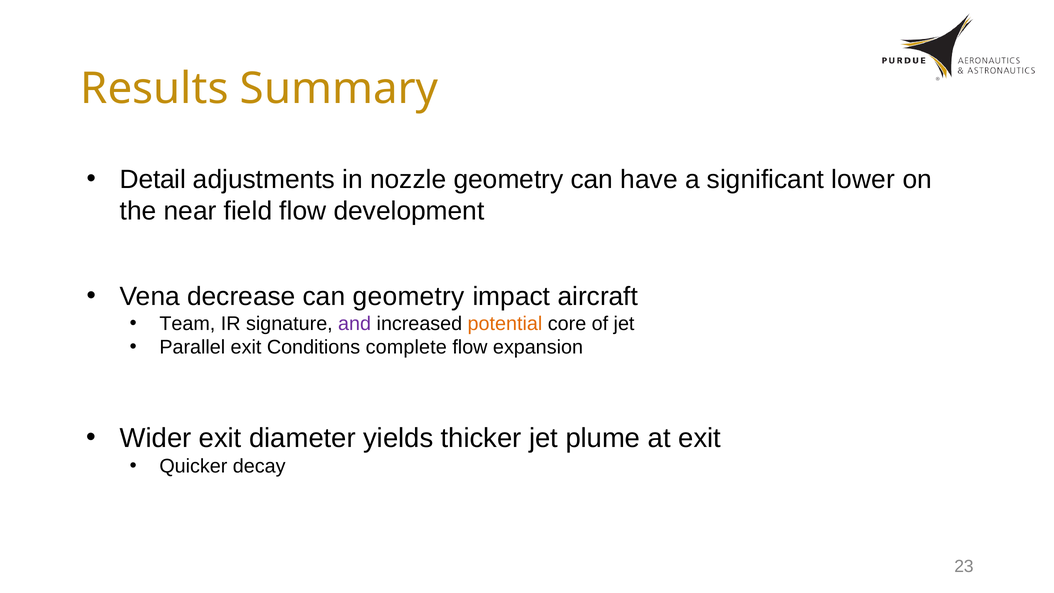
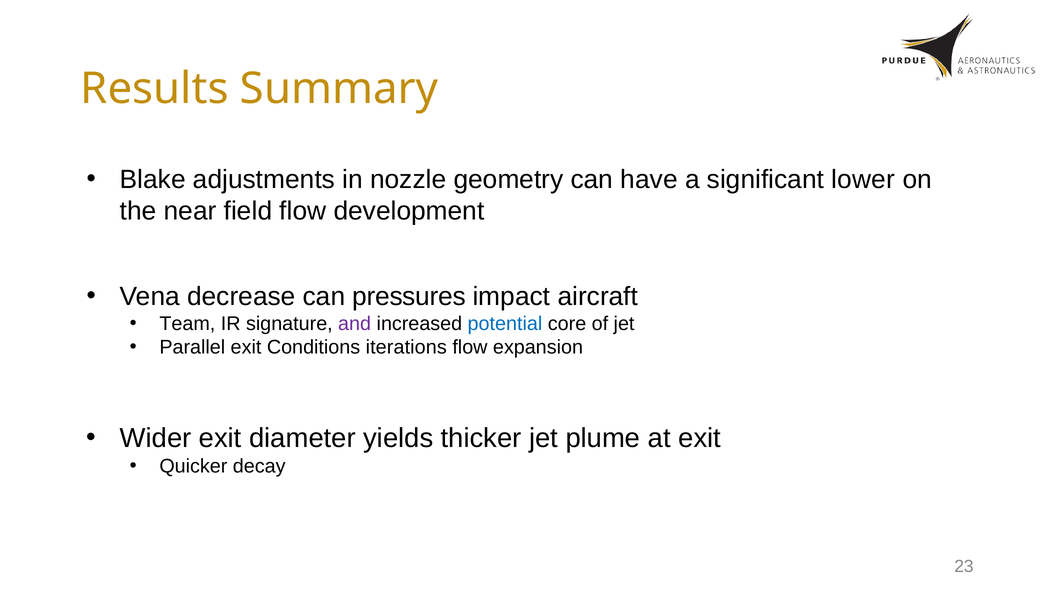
Detail: Detail -> Blake
can geometry: geometry -> pressures
potential colour: orange -> blue
complete: complete -> iterations
